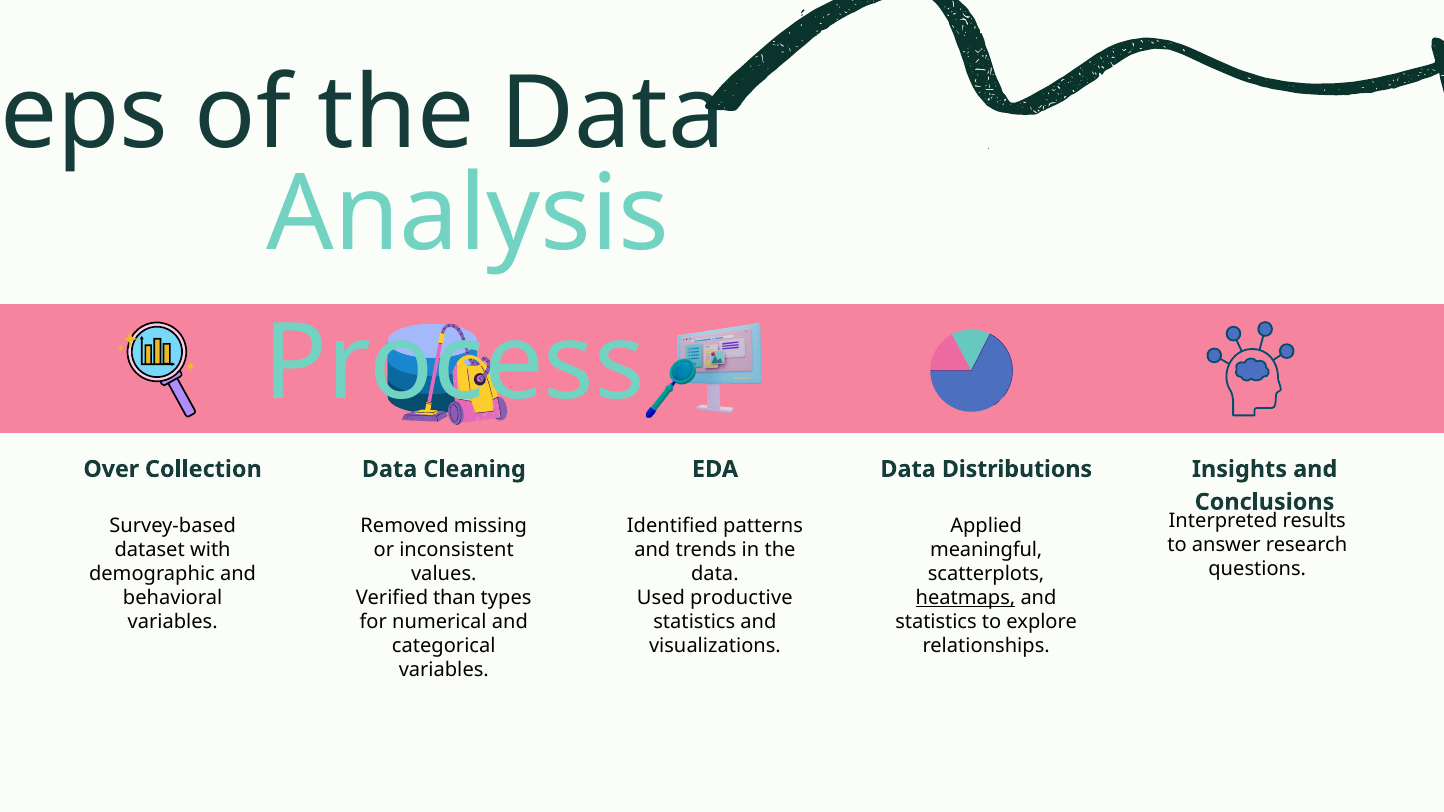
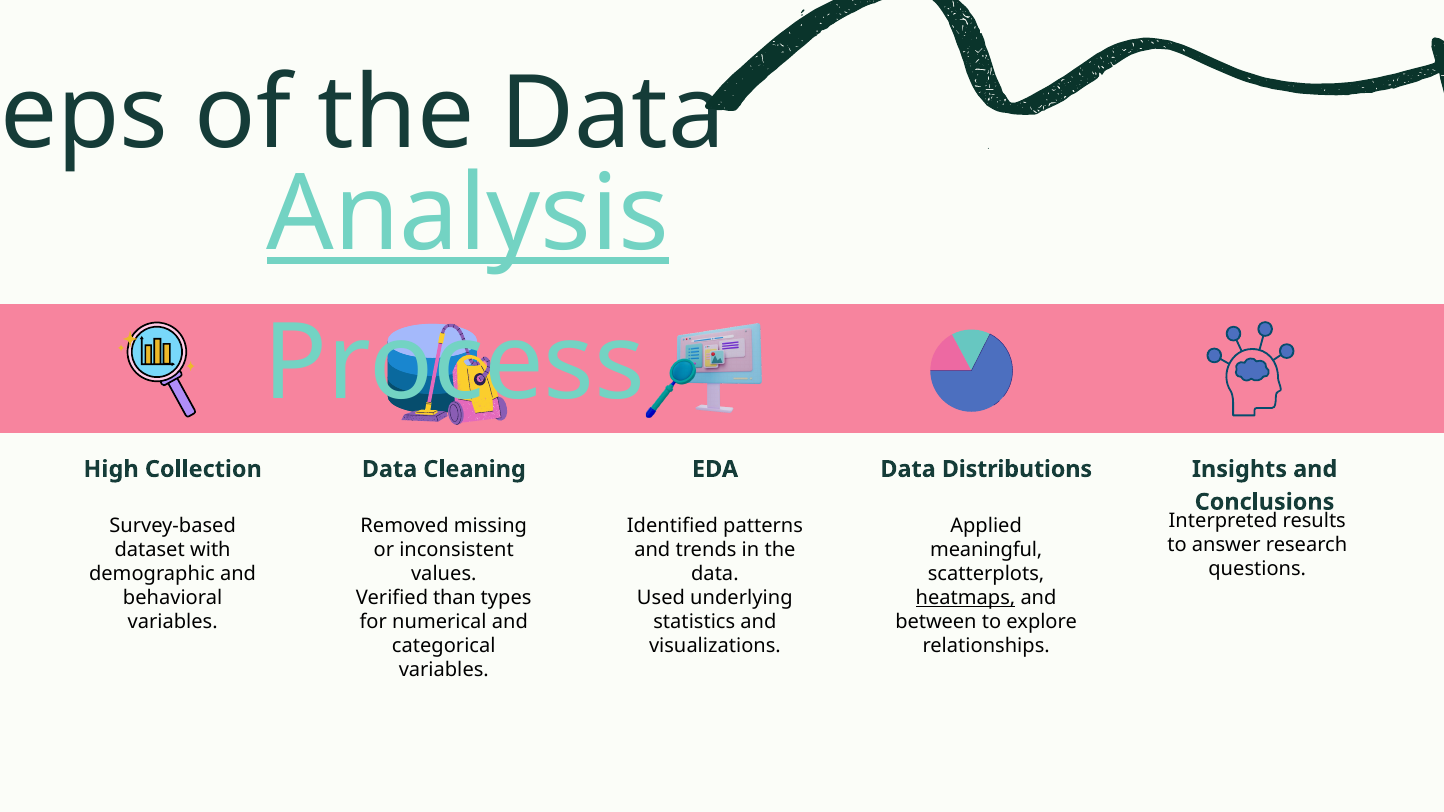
Analysis underline: none -> present
Over: Over -> High
productive: productive -> underlying
statistics at (936, 622): statistics -> between
